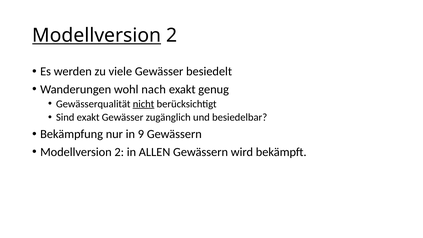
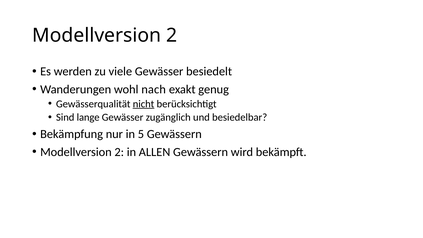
Modellversion at (97, 36) underline: present -> none
Sind exakt: exakt -> lange
9: 9 -> 5
